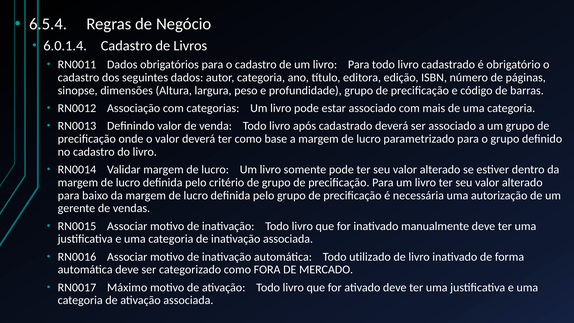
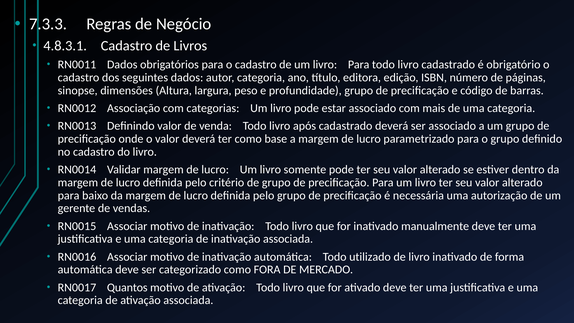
6.5.4: 6.5.4 -> 7.3.3
6.0.1.4: 6.0.1.4 -> 4.8.3.1
Máximo: Máximo -> Quantos
